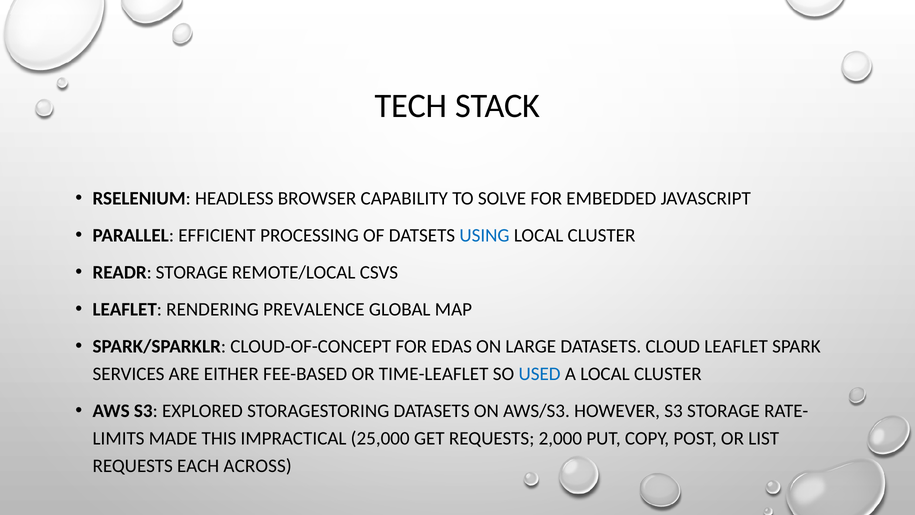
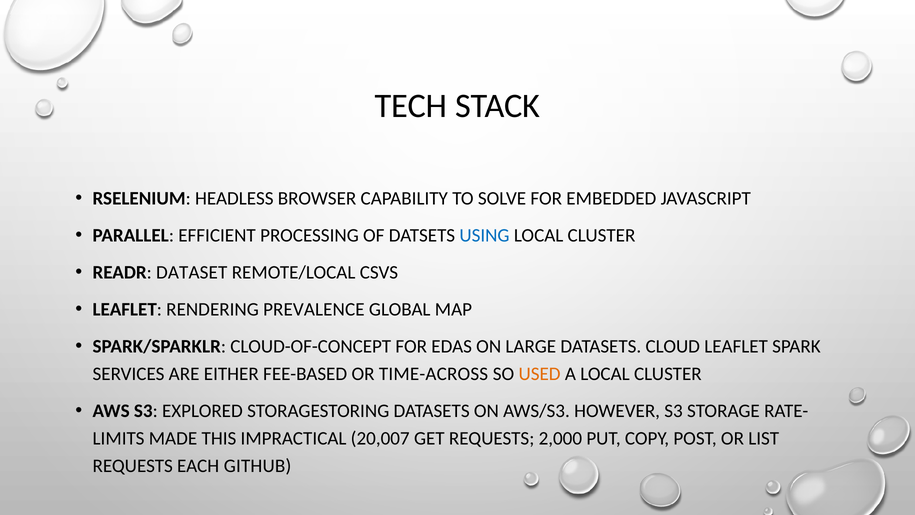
READR STORAGE: STORAGE -> DATASET
TIME-LEAFLET: TIME-LEAFLET -> TIME-ACROSS
USED colour: blue -> orange
25,000: 25,000 -> 20,007
ACROSS: ACROSS -> GITHUB
